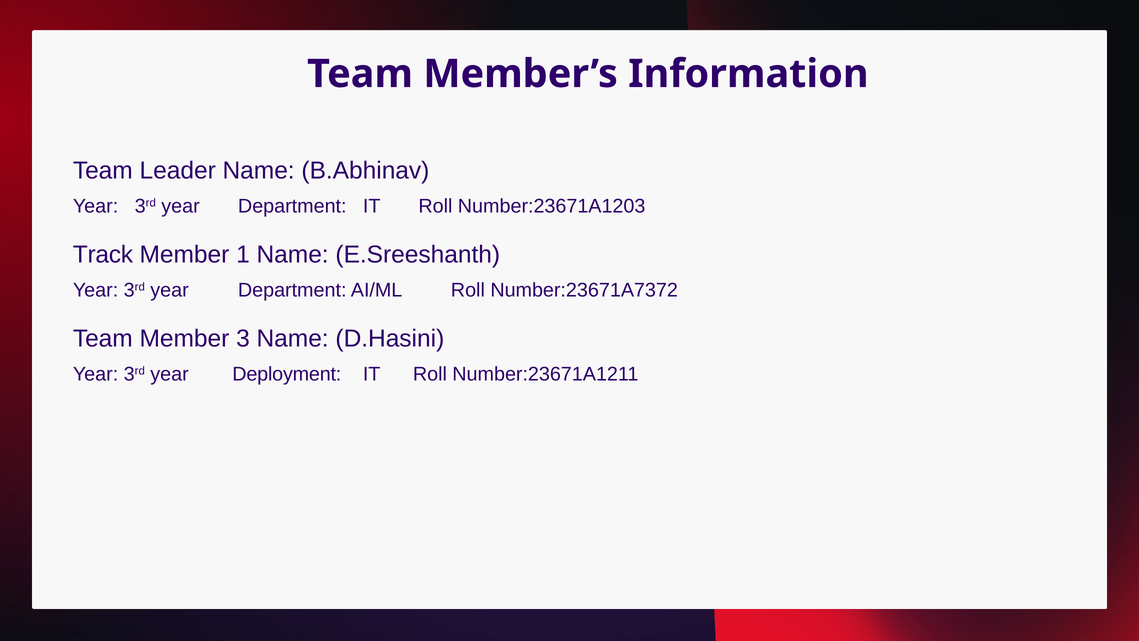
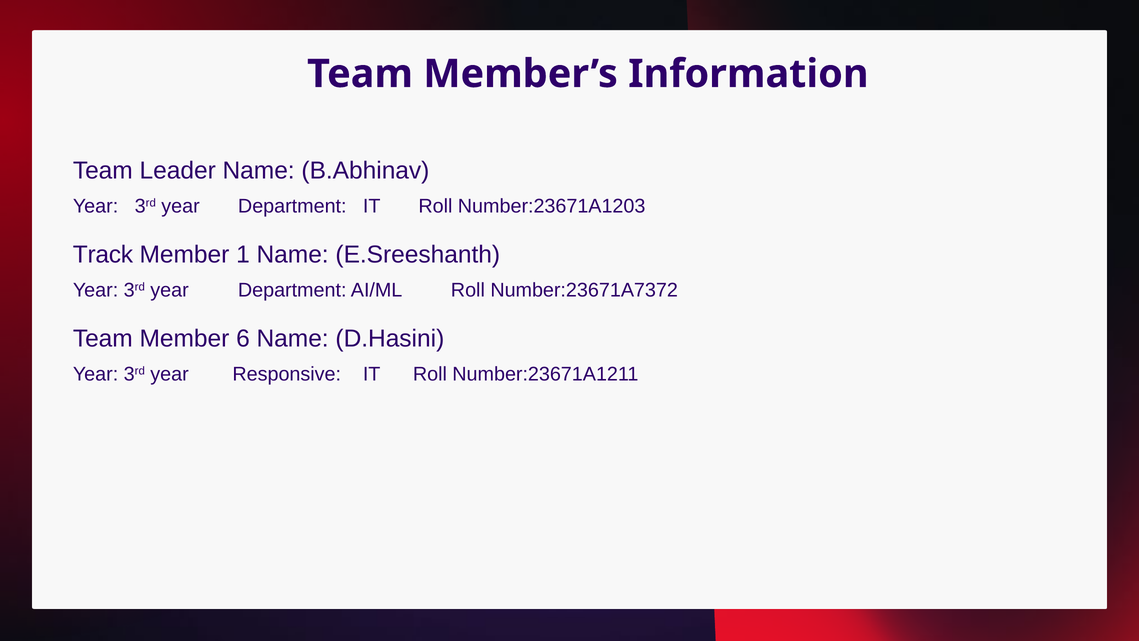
3: 3 -> 6
Deployment: Deployment -> Responsive
